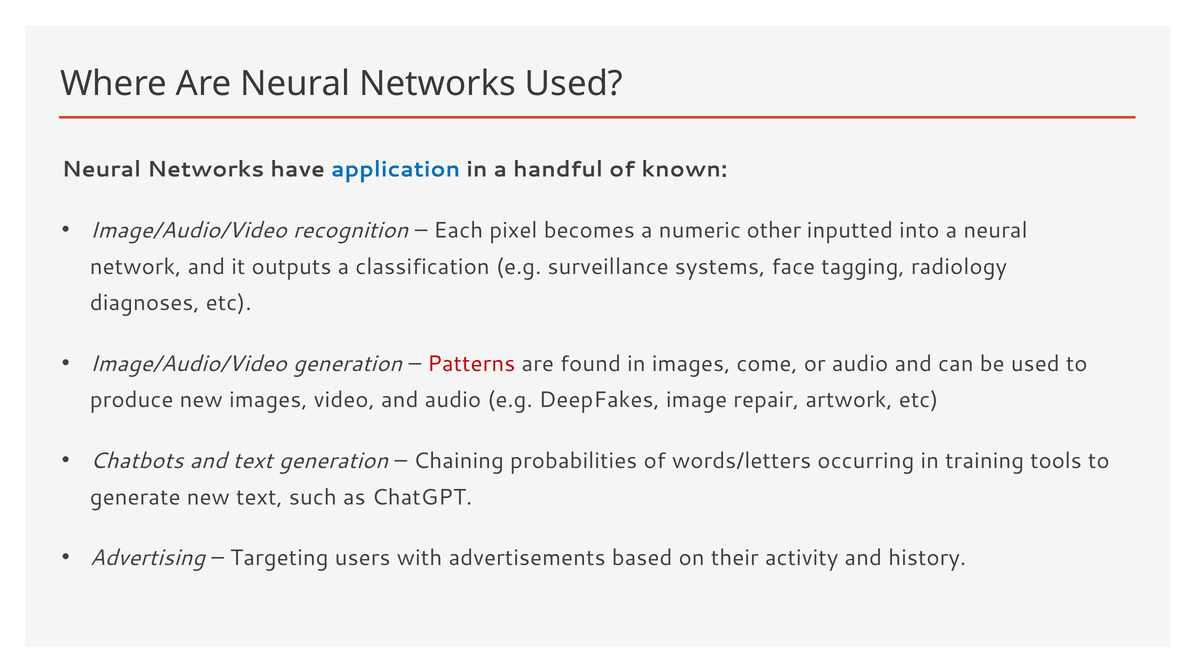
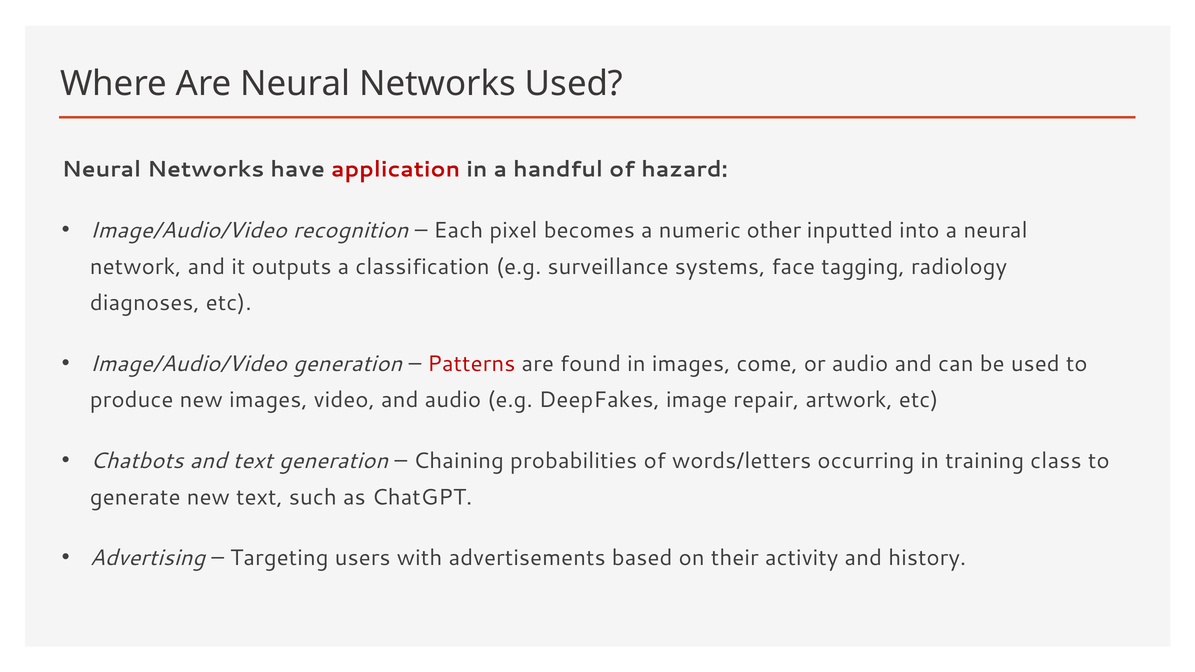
application colour: blue -> red
known: known -> hazard
tools: tools -> class
